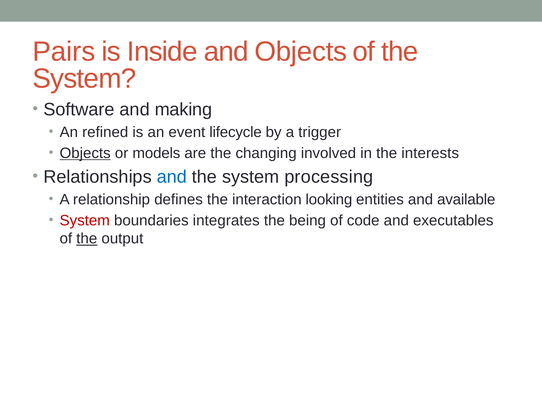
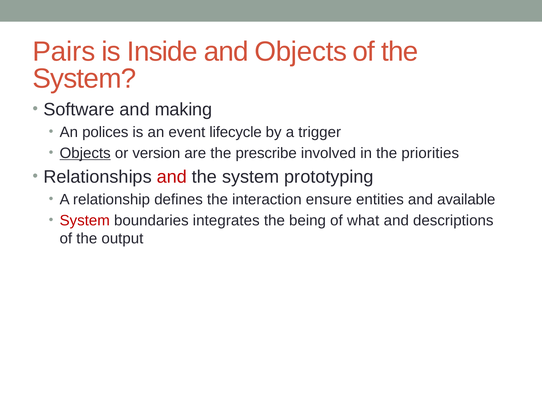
refined: refined -> polices
models: models -> version
changing: changing -> prescribe
interests: interests -> priorities
and at (172, 177) colour: blue -> red
processing: processing -> prototyping
looking: looking -> ensure
code: code -> what
executables: executables -> descriptions
the at (87, 239) underline: present -> none
